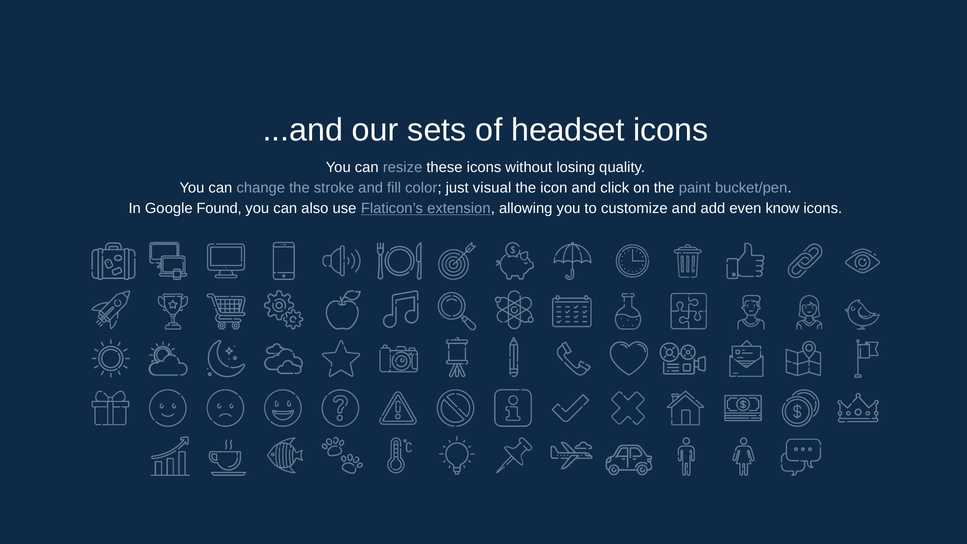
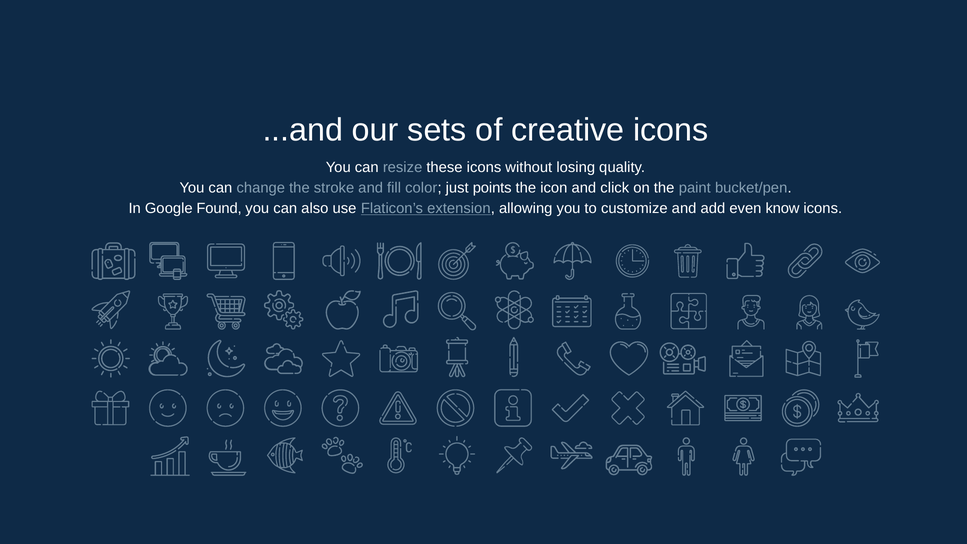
headset: headset -> creative
visual: visual -> points
